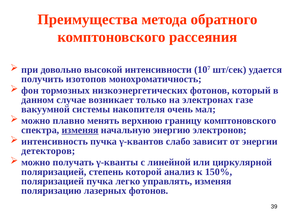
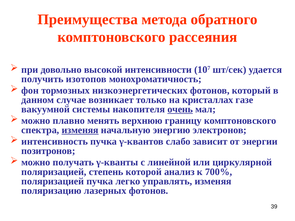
электронах: электронах -> кристаллах
очень underline: none -> present
детекторов: детекторов -> позитронов
150%: 150% -> 700%
